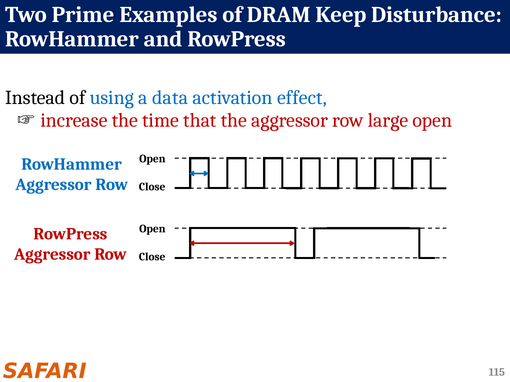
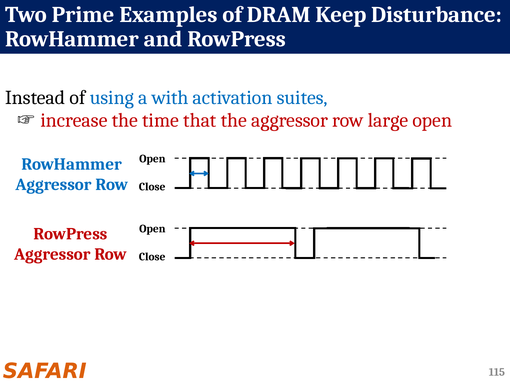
data: data -> with
effect: effect -> suites
